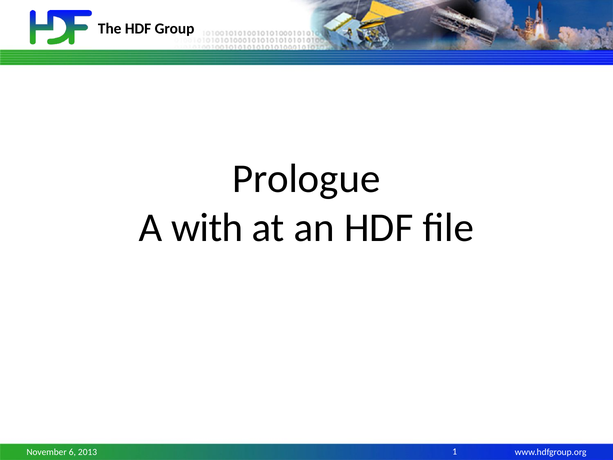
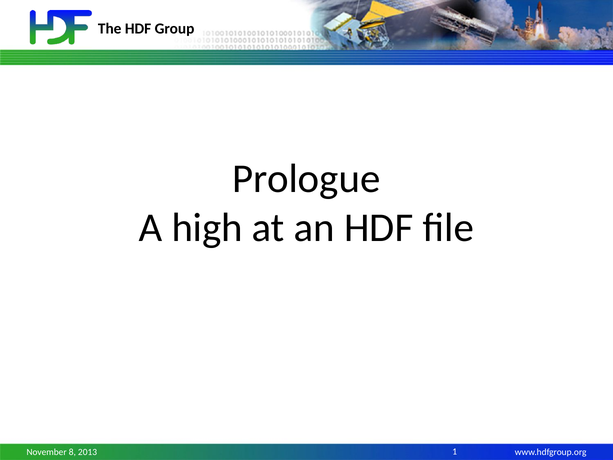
with: with -> high
6: 6 -> 8
